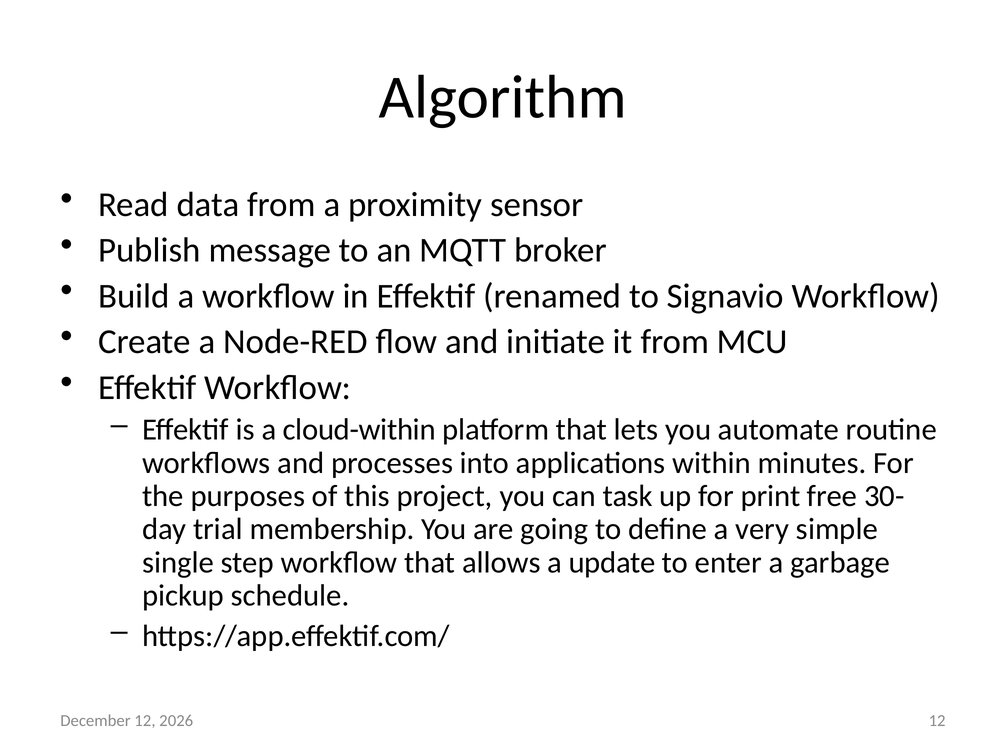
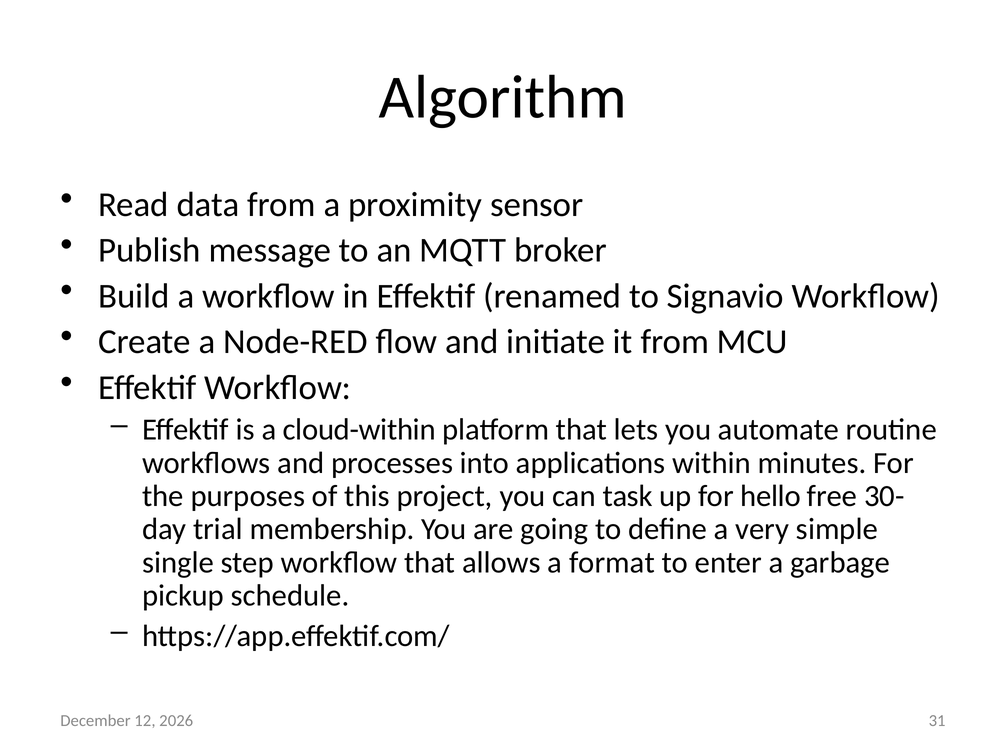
print: print -> hello
update: update -> format
12 at (937, 720): 12 -> 31
